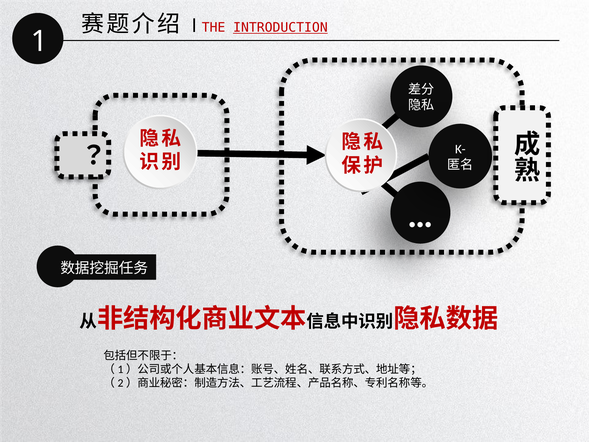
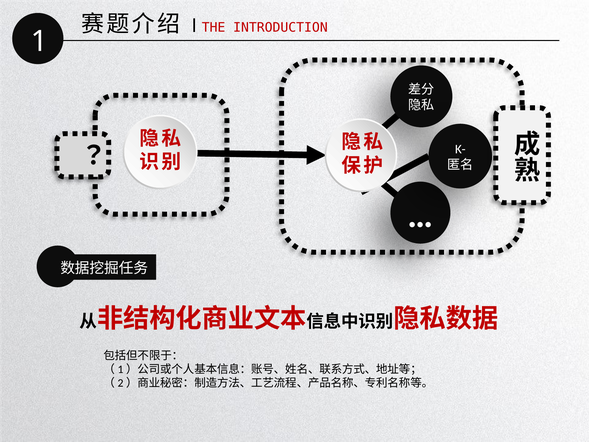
INTRODUCTION underline: present -> none
